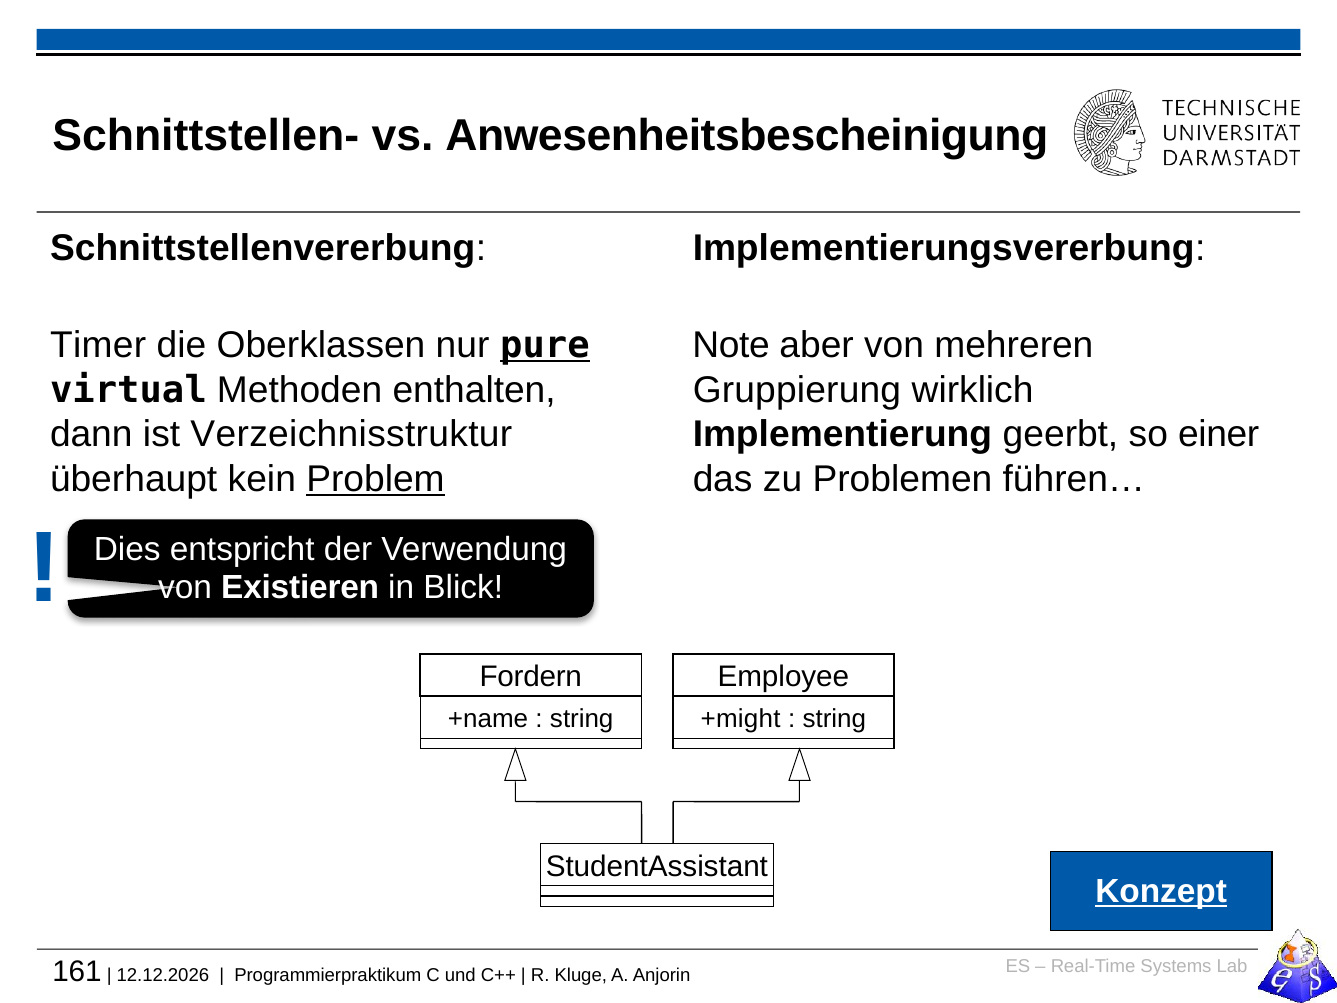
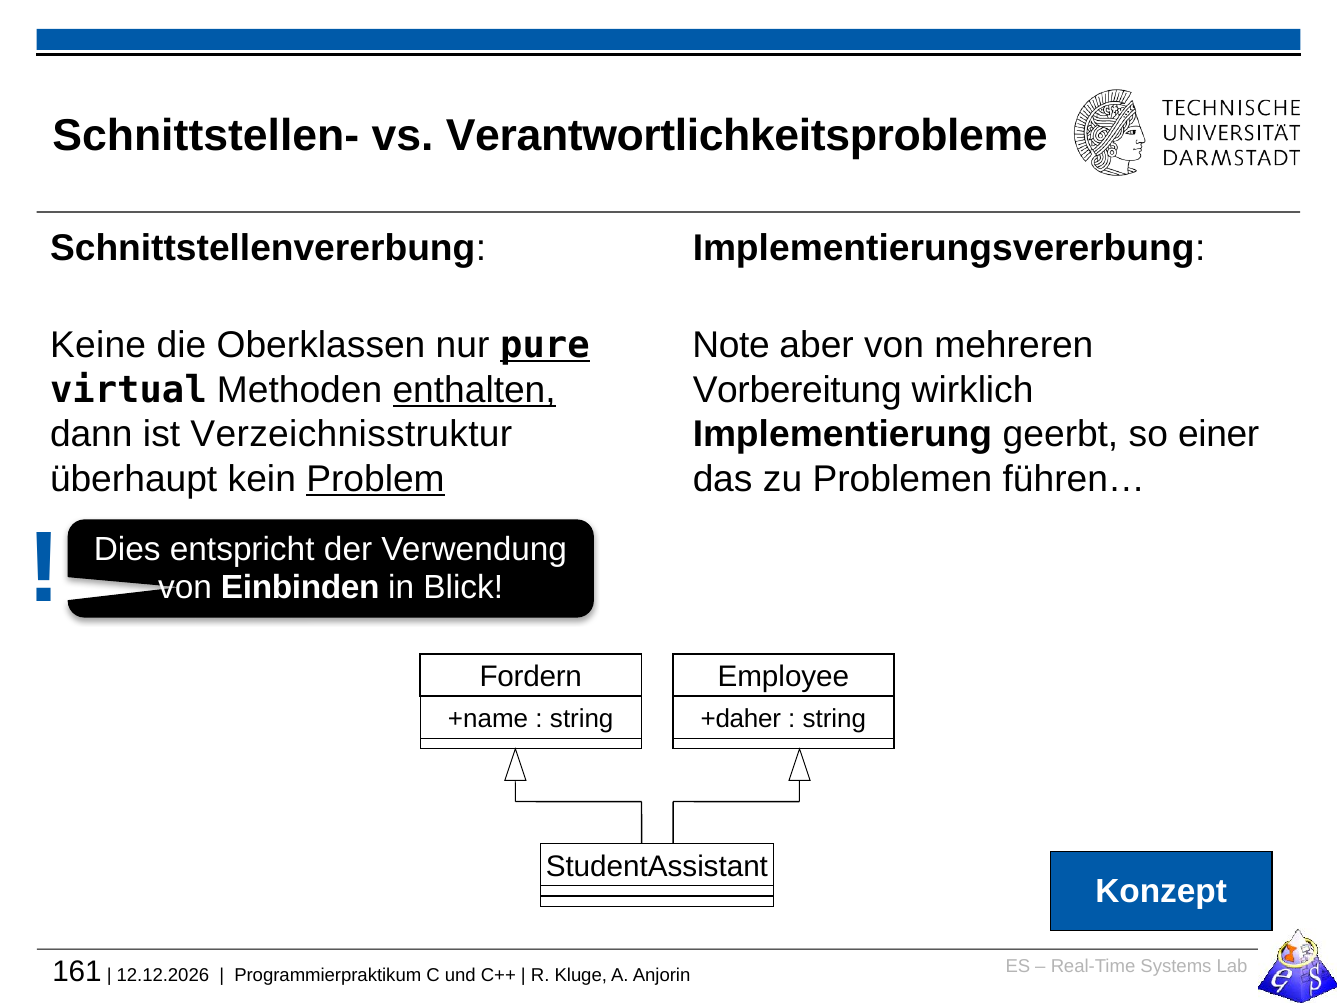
Anwesenheitsbescheinigung: Anwesenheitsbescheinigung -> Verantwortlichkeitsprobleme
Timer: Timer -> Keine
Gruppierung: Gruppierung -> Vorbereitung
enthalten underline: none -> present
Existieren: Existieren -> Einbinden
+might: +might -> +daher
Konzept underline: present -> none
